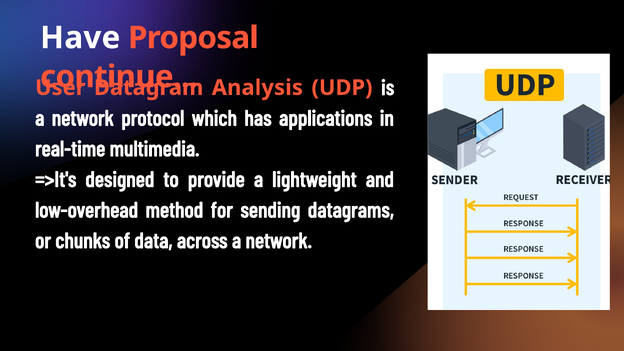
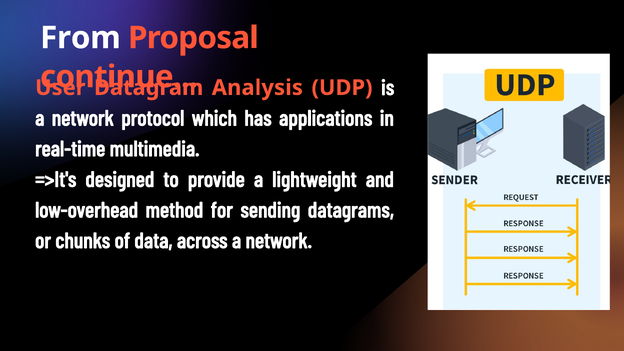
Have: Have -> From
